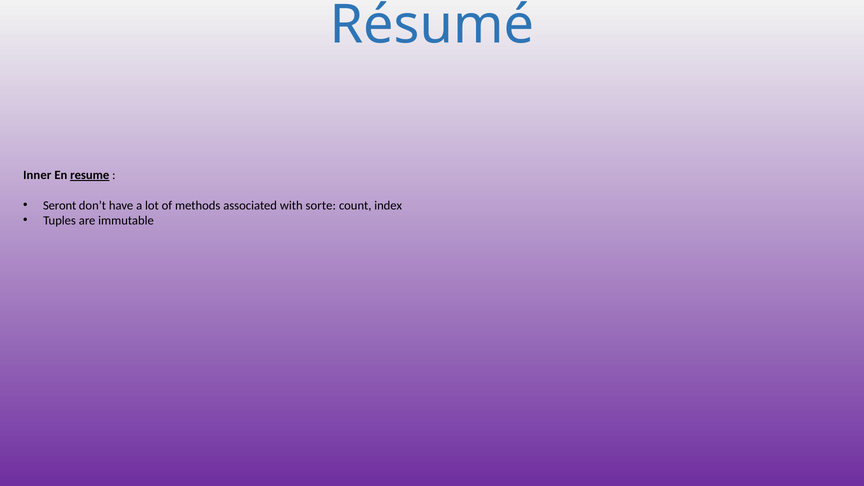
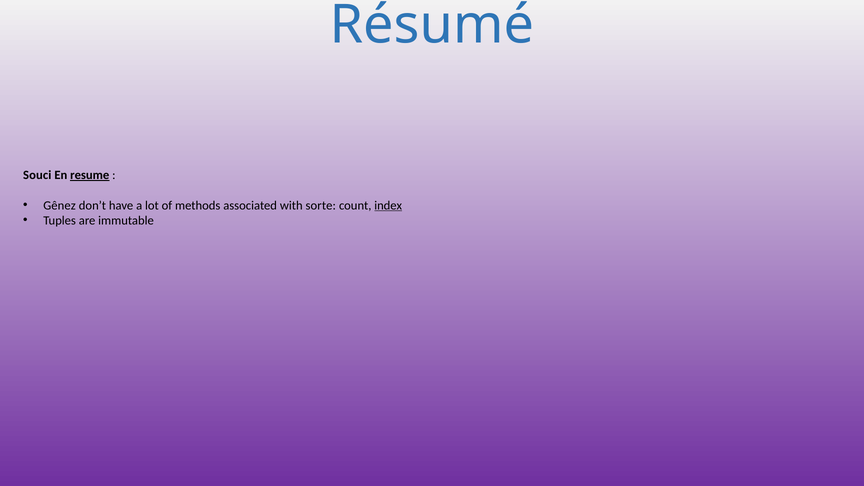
Inner: Inner -> Souci
Seront: Seront -> Gênez
index underline: none -> present
